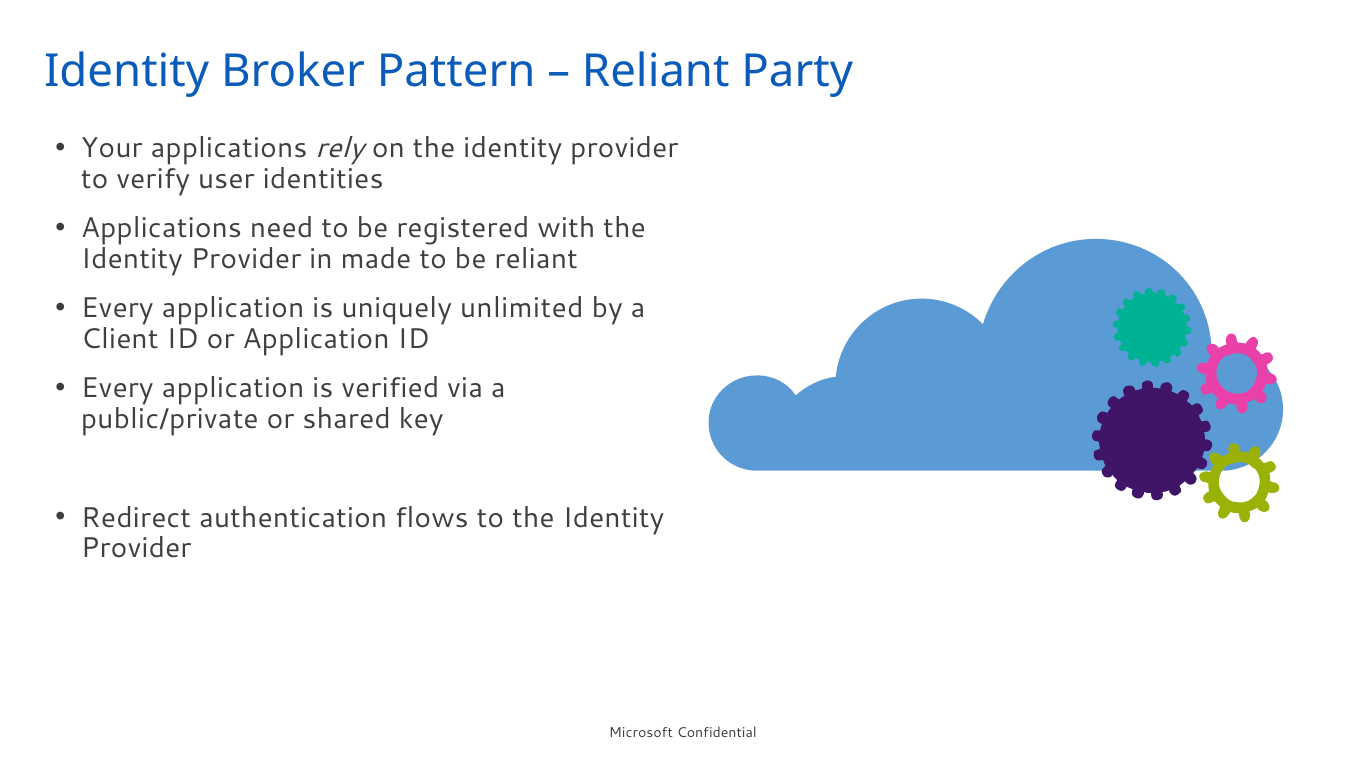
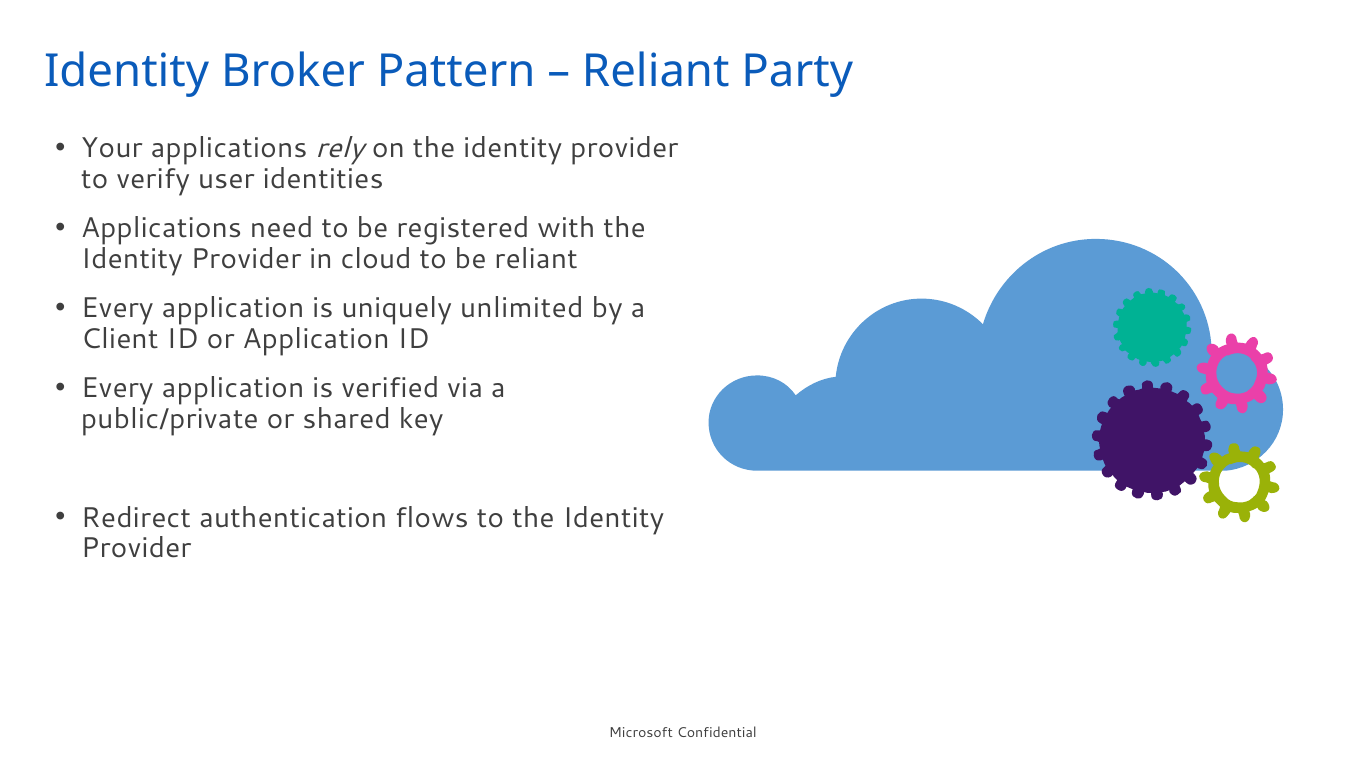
made: made -> cloud
